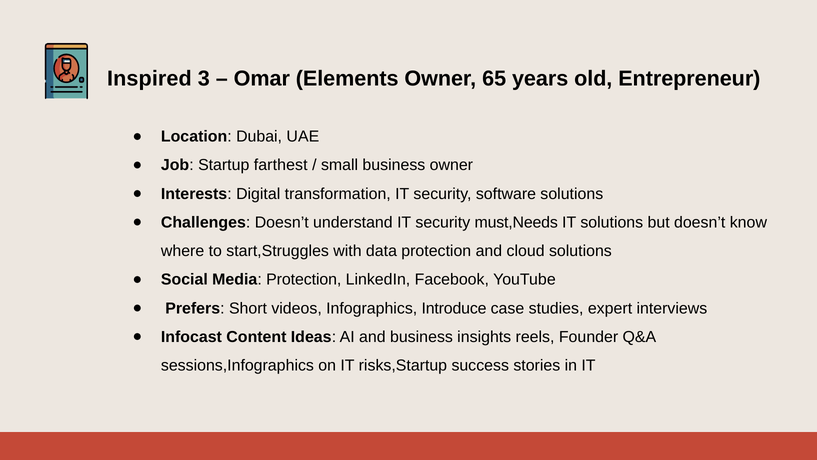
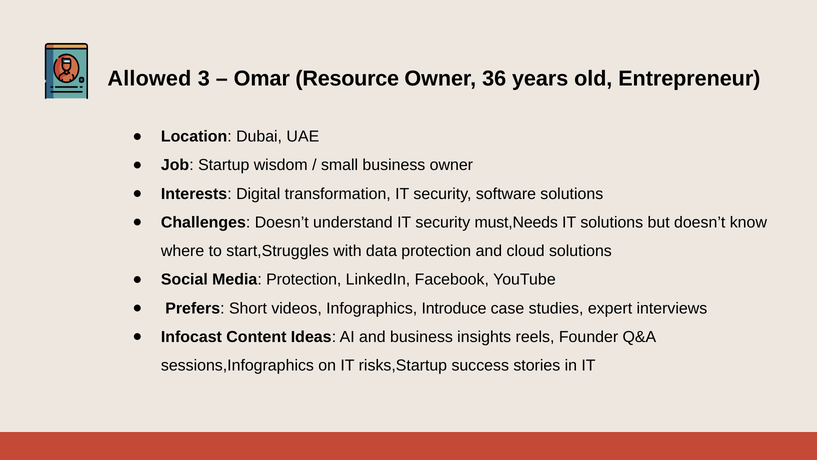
Inspired: Inspired -> Allowed
Elements: Elements -> Resource
65: 65 -> 36
farthest: farthest -> wisdom
